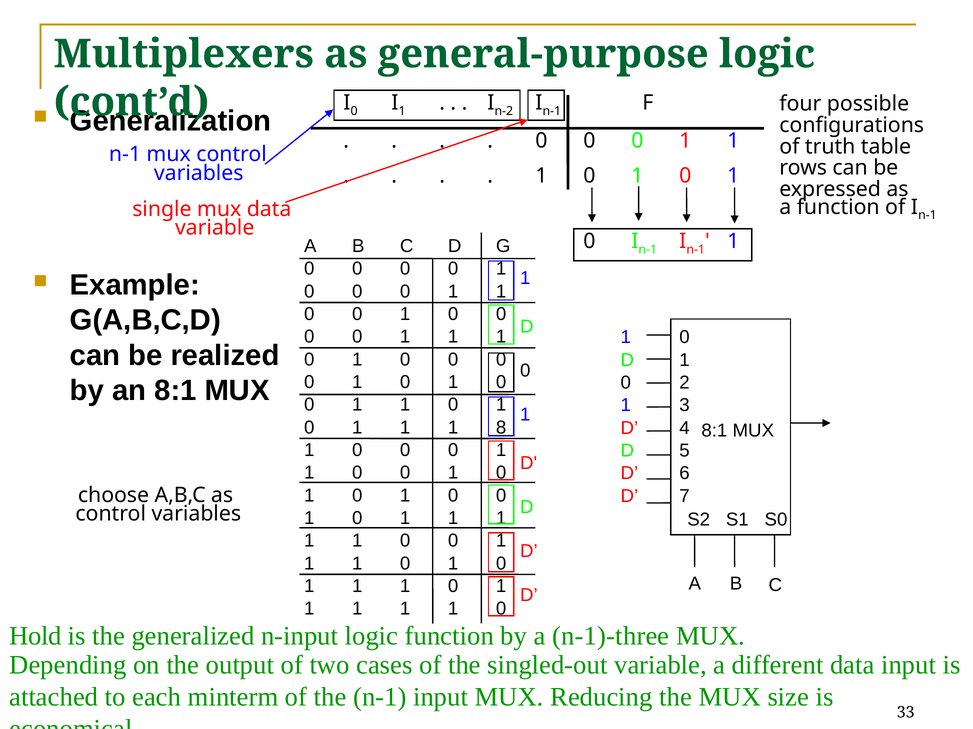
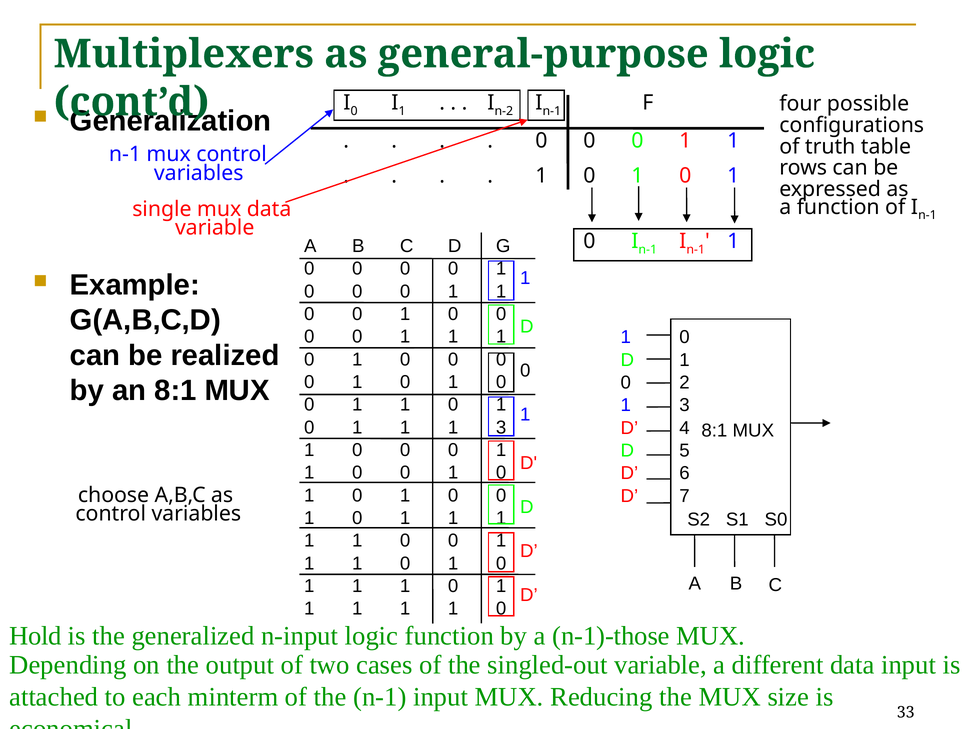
1 8: 8 -> 3
n-1)-three: n-1)-three -> n-1)-those
